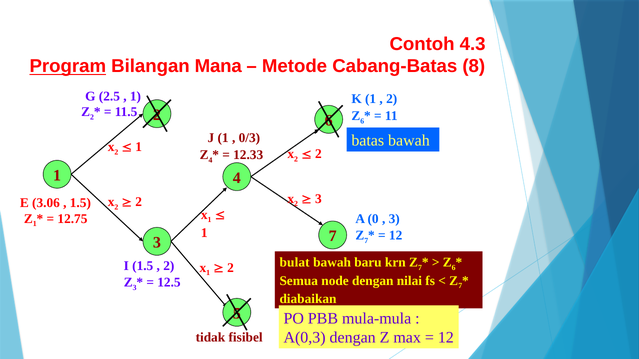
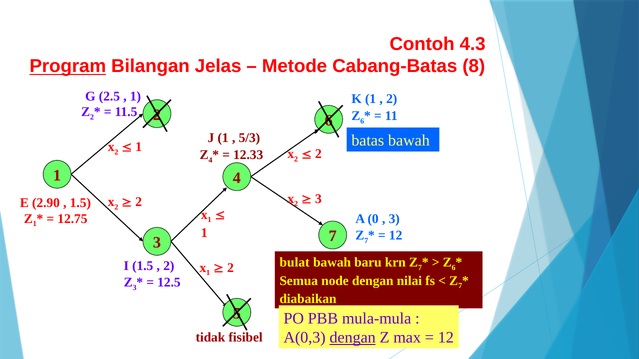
Mana: Mana -> Jelas
0/3: 0/3 -> 5/3
3.06: 3.06 -> 2.90
dengan at (353, 338) underline: none -> present
